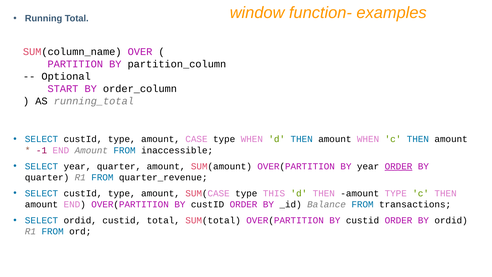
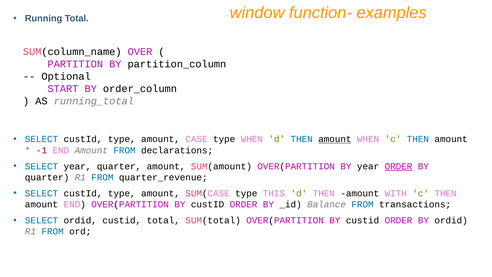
amount at (335, 139) underline: none -> present
inaccessible: inaccessible -> declarations
amount TYPE: TYPE -> WITH
